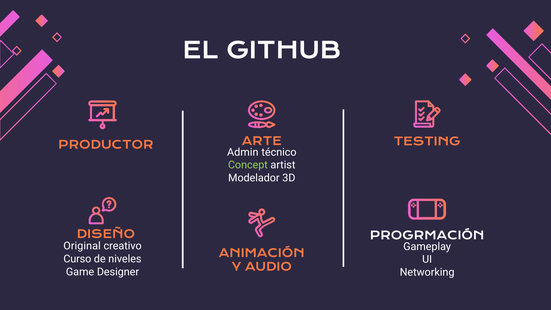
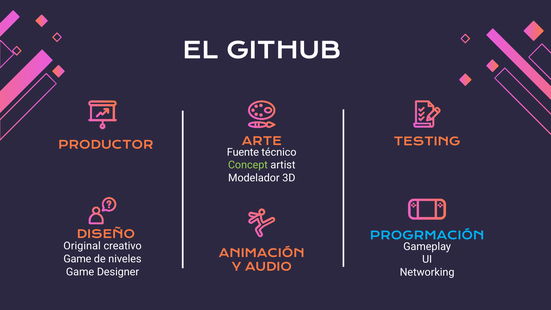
Admin: Admin -> Fuente
PROGRMACIÓN colour: white -> light blue
Curso at (77, 259): Curso -> Game
